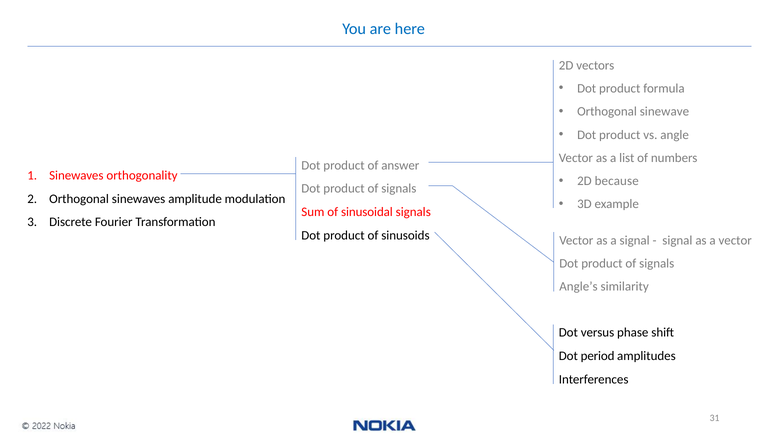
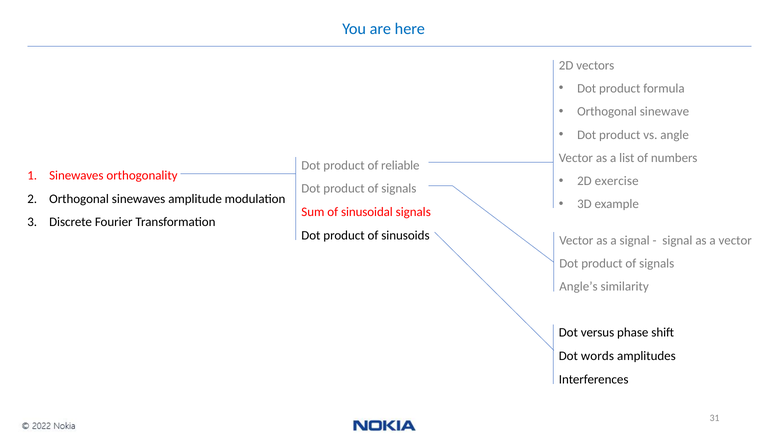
answer: answer -> reliable
because: because -> exercise
period: period -> words
